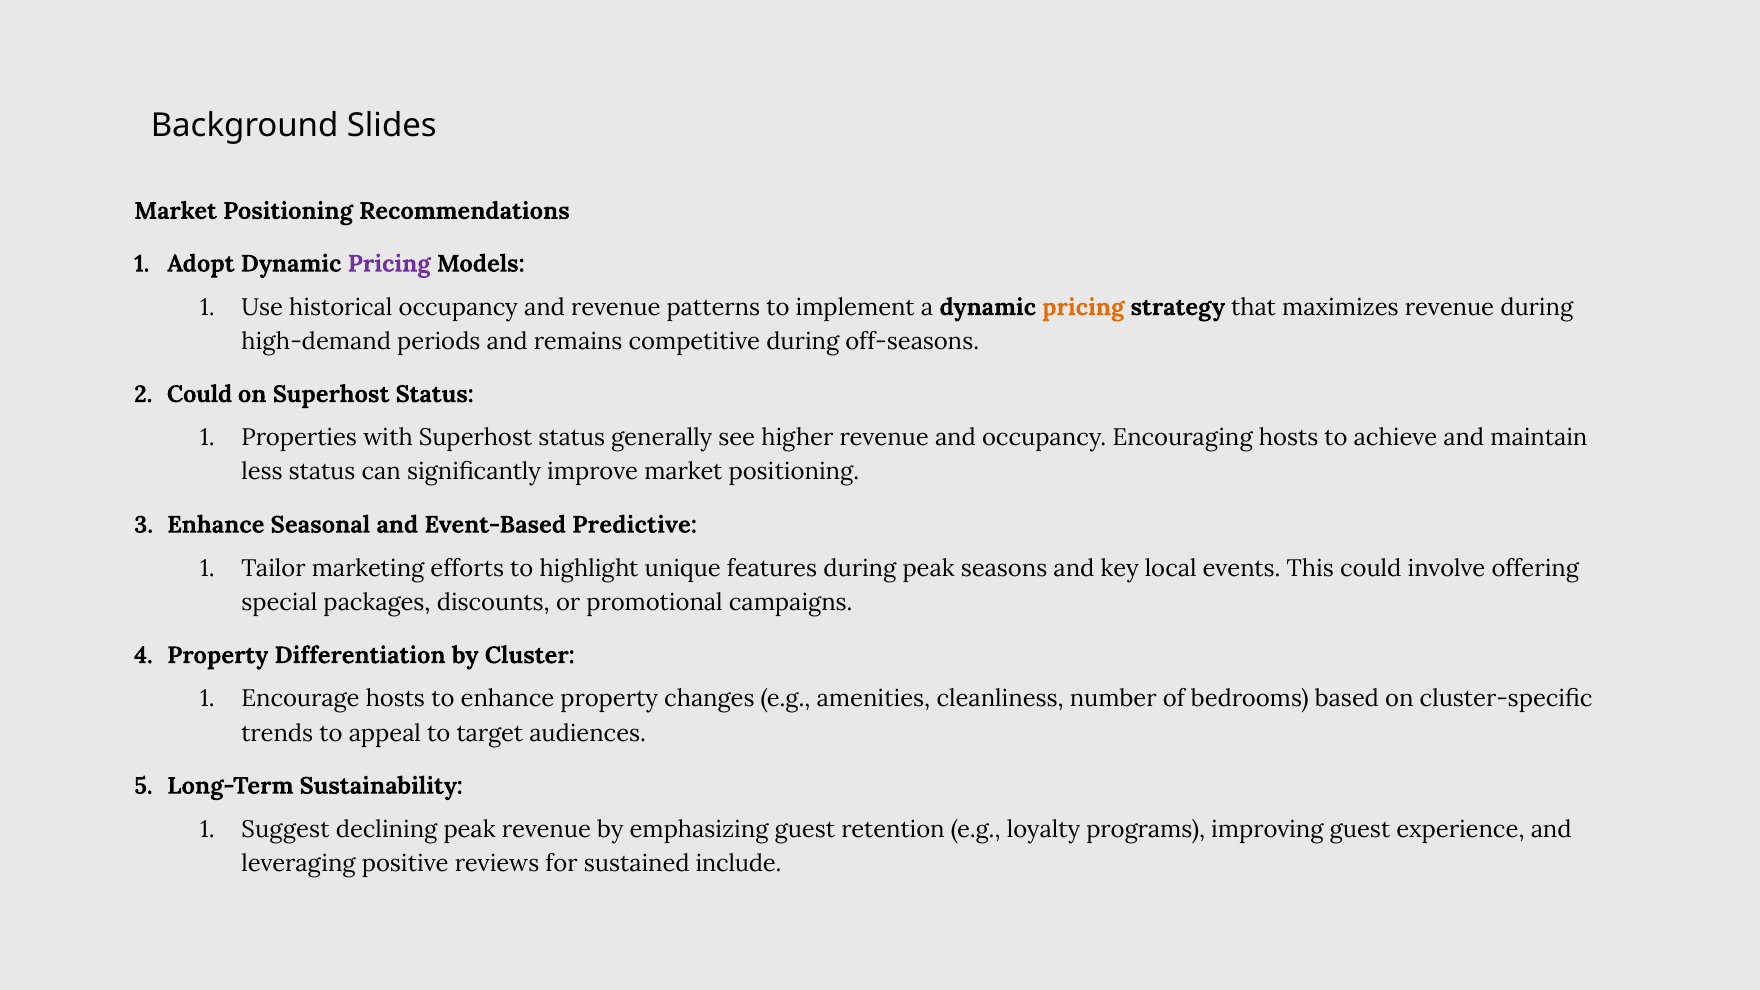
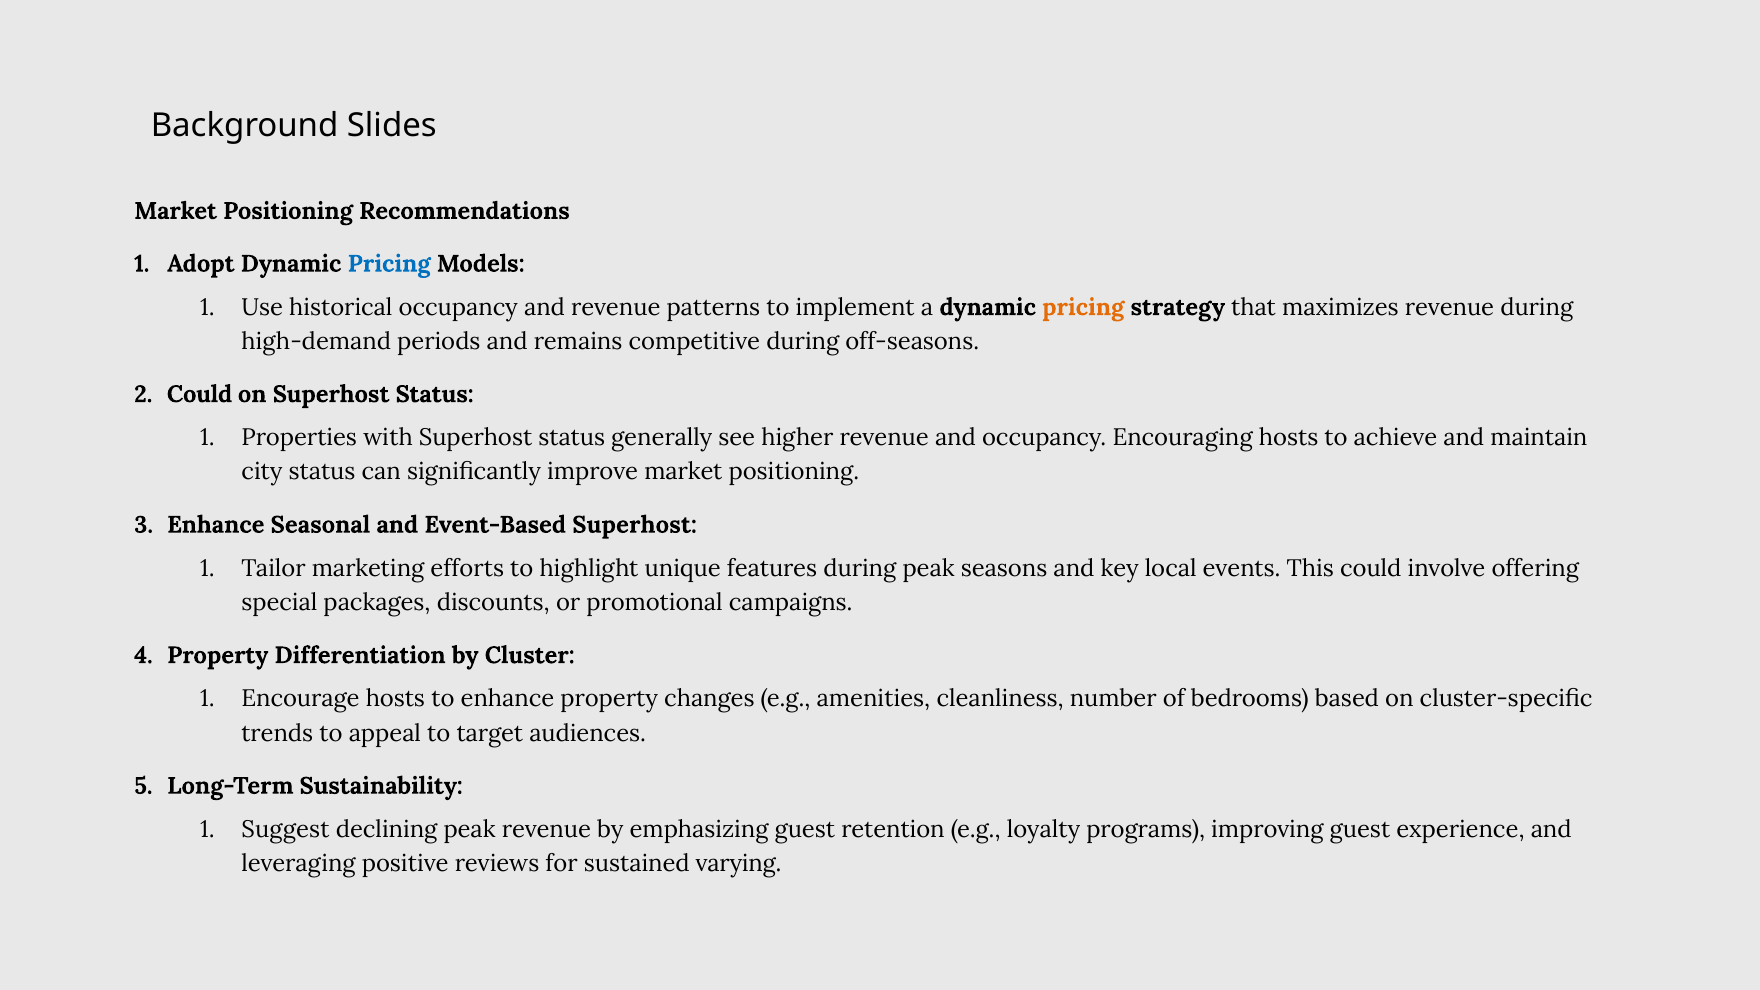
Pricing at (389, 264) colour: purple -> blue
less: less -> city
Event-Based Predictive: Predictive -> Superhost
include: include -> varying
